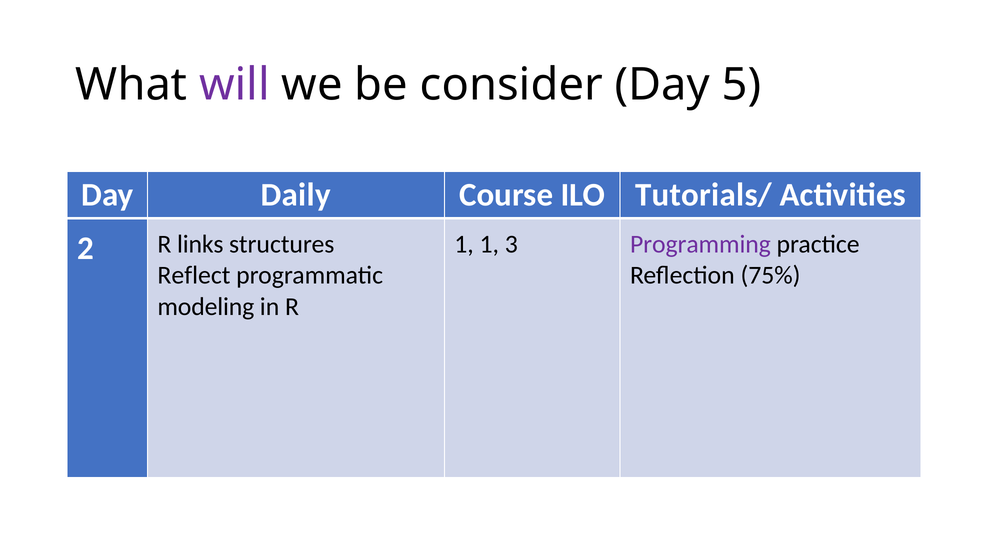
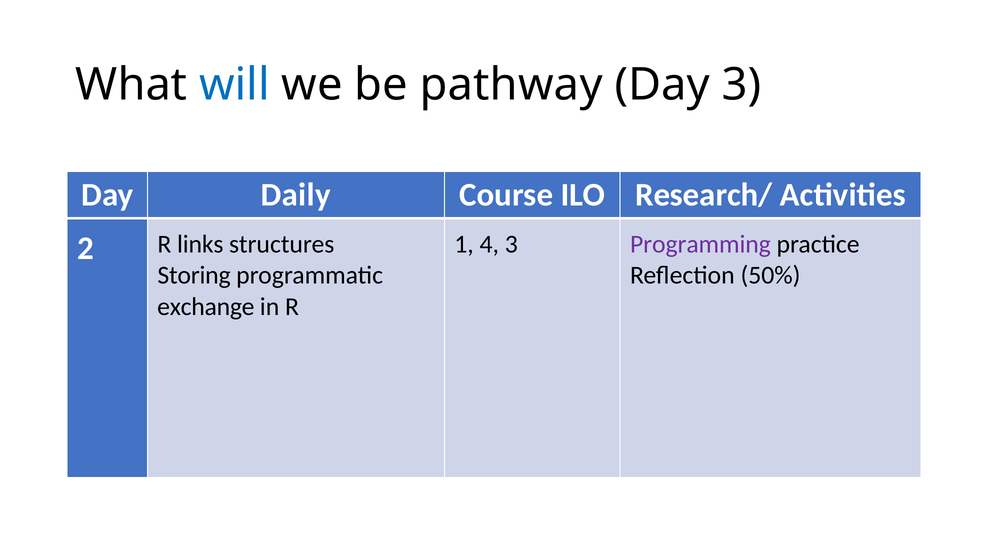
will colour: purple -> blue
consider: consider -> pathway
Day 5: 5 -> 3
Tutorials/: Tutorials/ -> Research/
1 1: 1 -> 4
Reflect: Reflect -> Storing
75%: 75% -> 50%
modeling: modeling -> exchange
